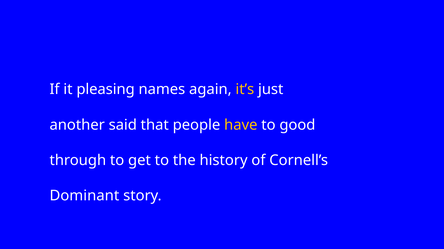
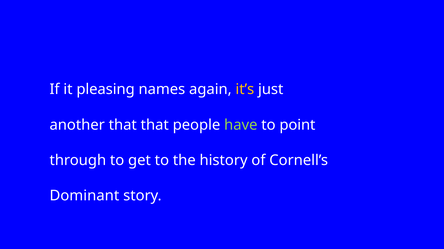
another said: said -> that
have colour: yellow -> light green
good: good -> point
